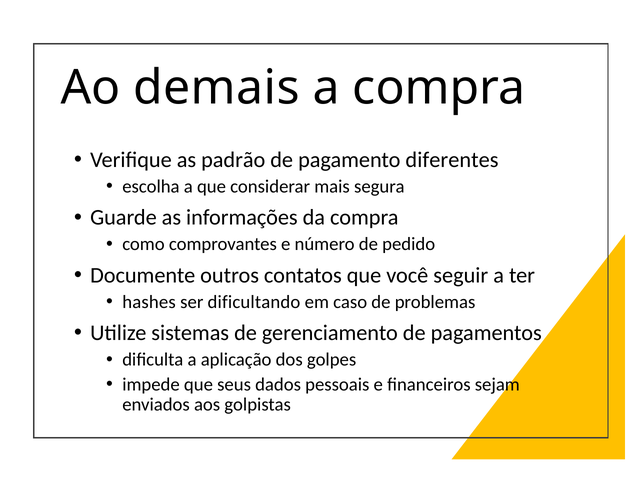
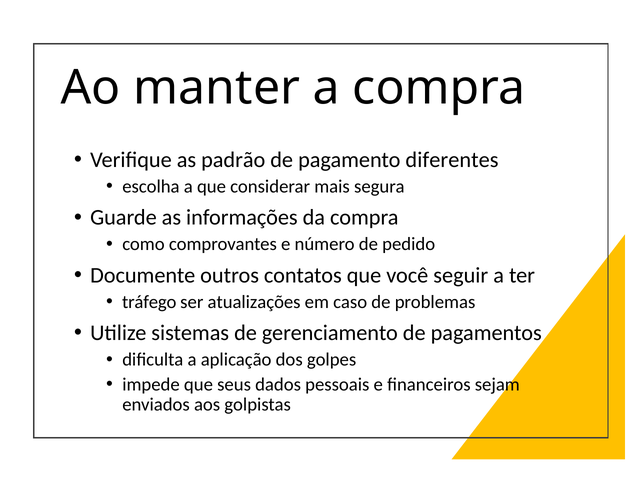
demais: demais -> manter
hashes: hashes -> tráfego
dificultando: dificultando -> atualizações
